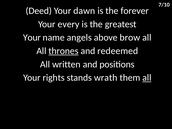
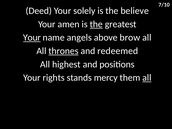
dawn: dawn -> solely
forever: forever -> believe
every: every -> amen
the at (96, 24) underline: none -> present
Your at (32, 38) underline: none -> present
written: written -> highest
wrath: wrath -> mercy
